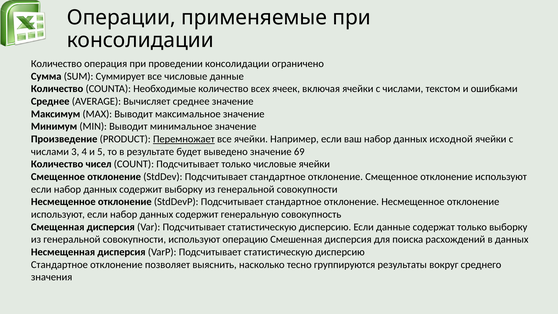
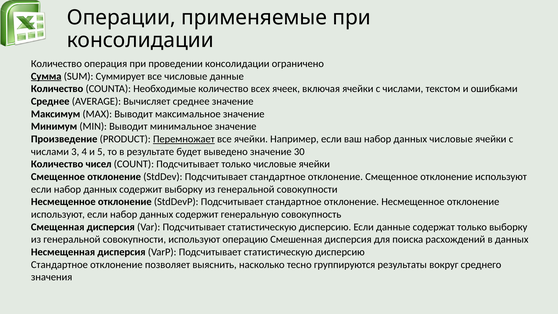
Сумма underline: none -> present
данных исходной: исходной -> числовые
69: 69 -> 30
